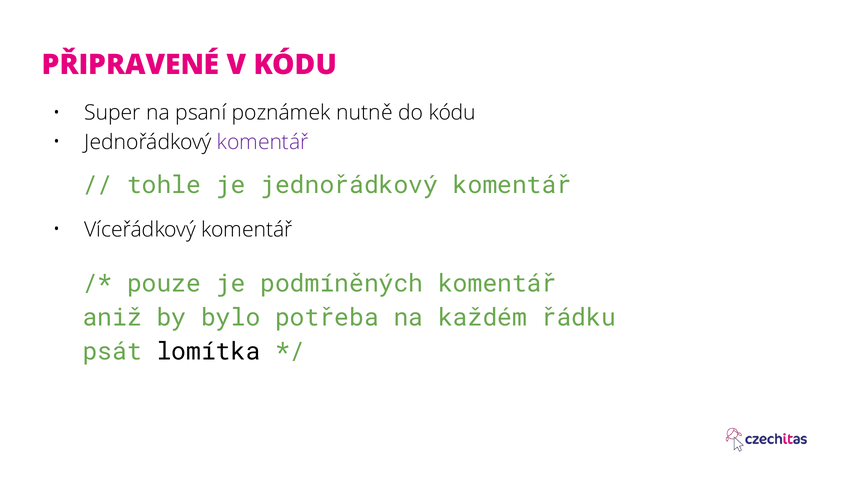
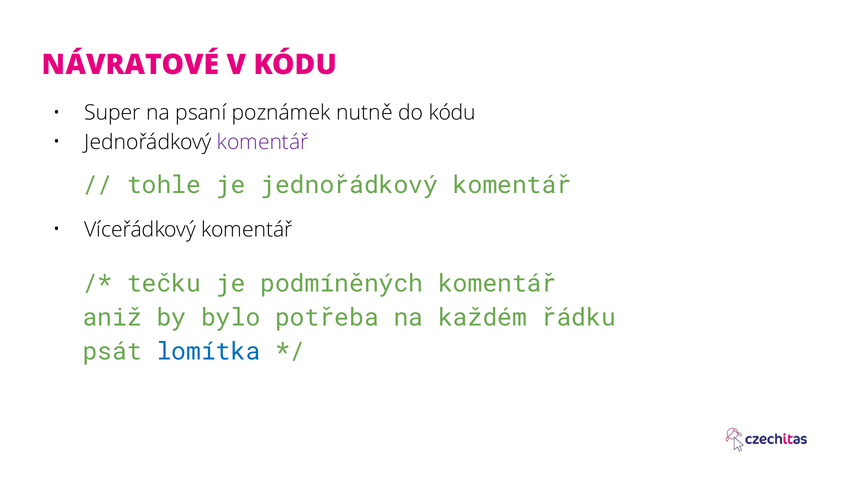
PŘIPRAVENÉ: PŘIPRAVENÉ -> NÁVRATOVÉ
pouze: pouze -> tečku
lomítka colour: black -> blue
